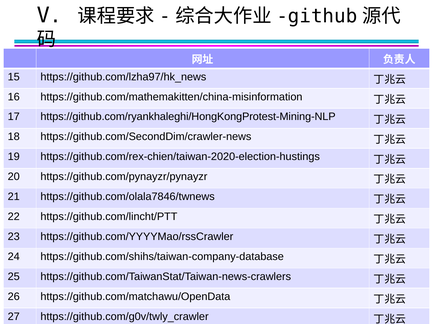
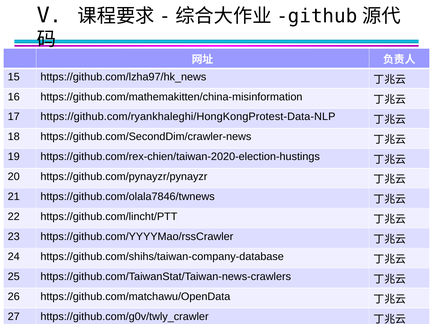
https://github.com/ryankhaleghi/HongKongProtest-Mining-NLP: https://github.com/ryankhaleghi/HongKongProtest-Mining-NLP -> https://github.com/ryankhaleghi/HongKongProtest-Data-NLP
